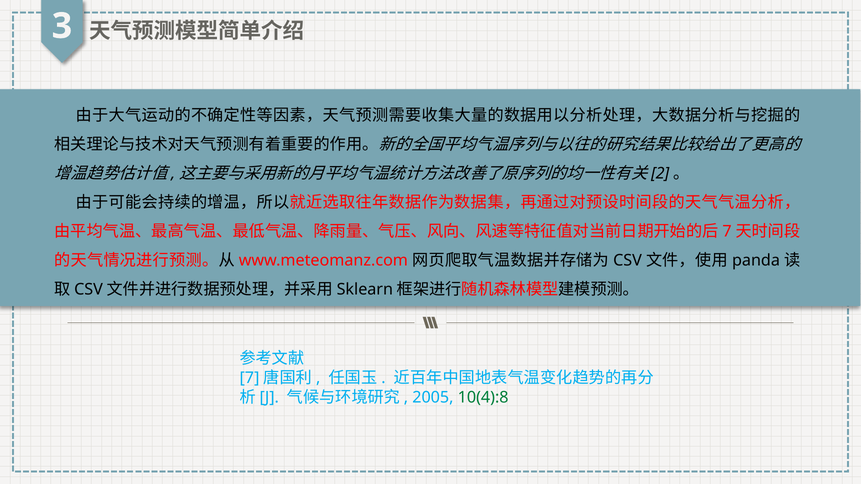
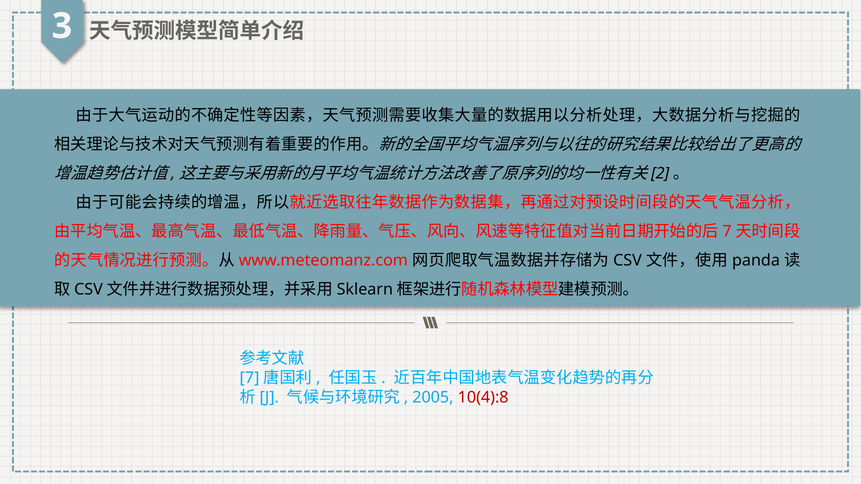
10(4):8 colour: green -> red
